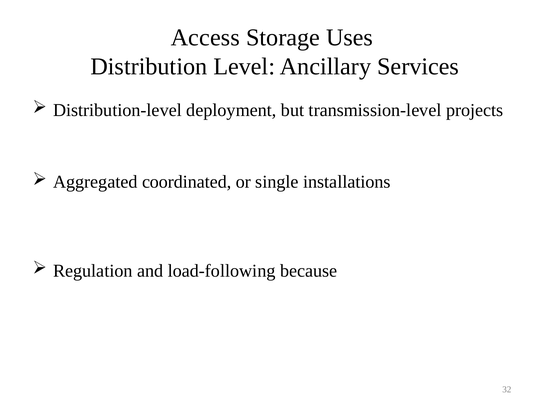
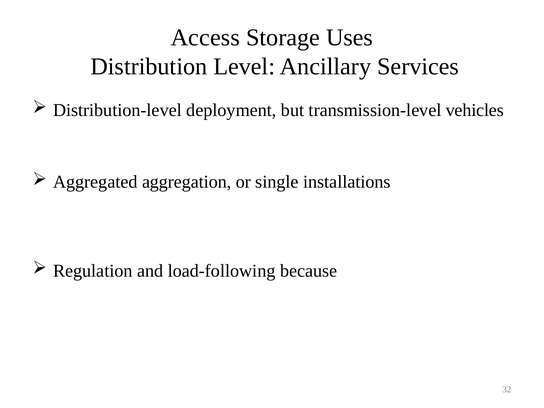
projects: projects -> vehicles
coordinated: coordinated -> aggregation
